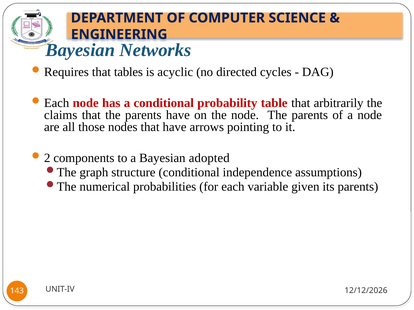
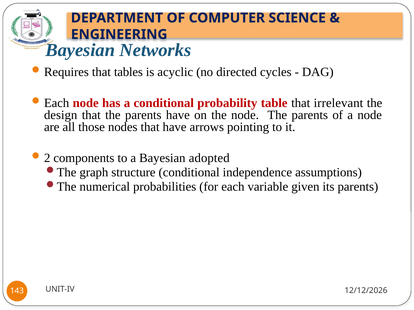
arbitrarily: arbitrarily -> irrelevant
claims: claims -> design
